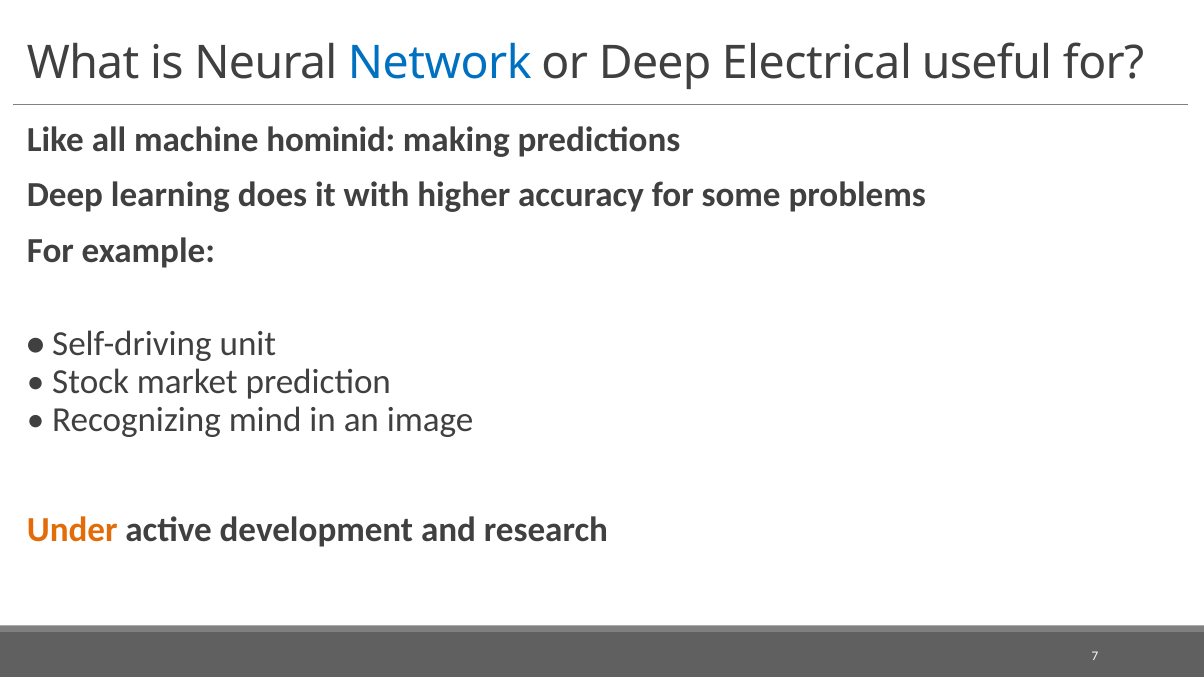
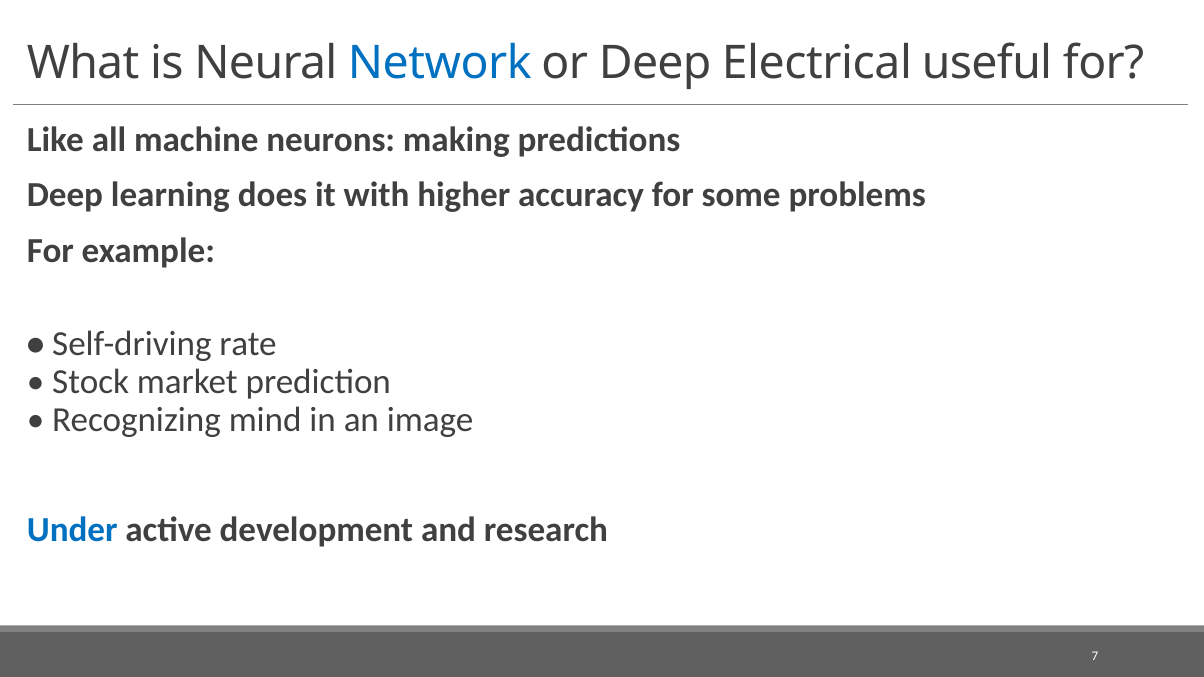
hominid: hominid -> neurons
unit: unit -> rate
Under colour: orange -> blue
